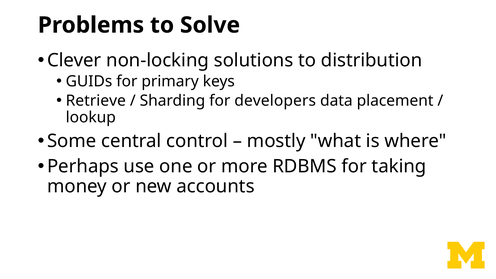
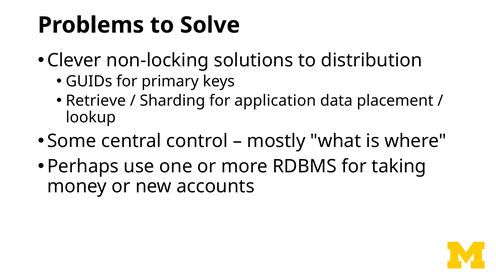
developers: developers -> application
